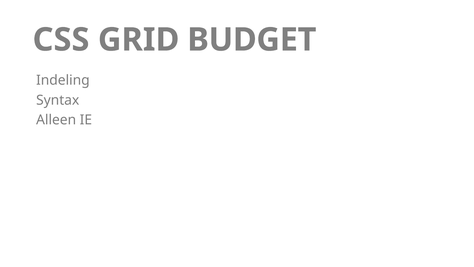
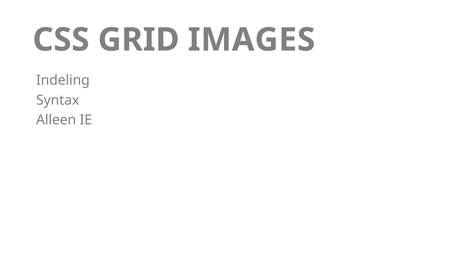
BUDGET: BUDGET -> IMAGES
